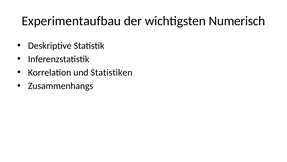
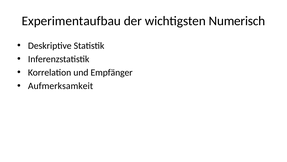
Statistiken: Statistiken -> Empfänger
Zusammenhangs: Zusammenhangs -> Aufmerksamkeit
